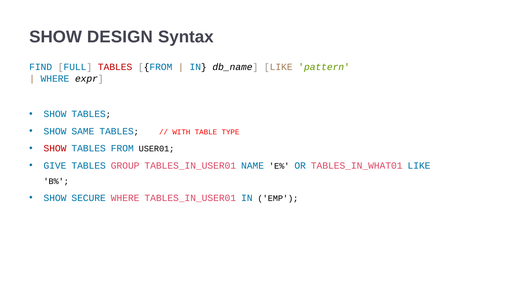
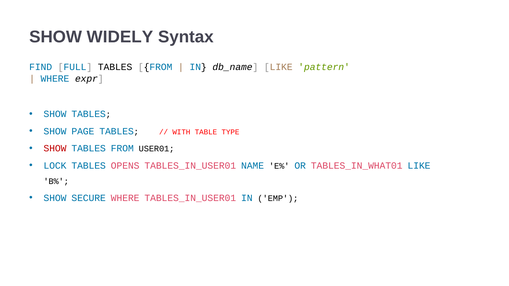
DESIGN: DESIGN -> WIDELY
TABLES at (115, 67) colour: red -> black
SAME: SAME -> PAGE
GIVE: GIVE -> LOCK
GROUP: GROUP -> OPENS
